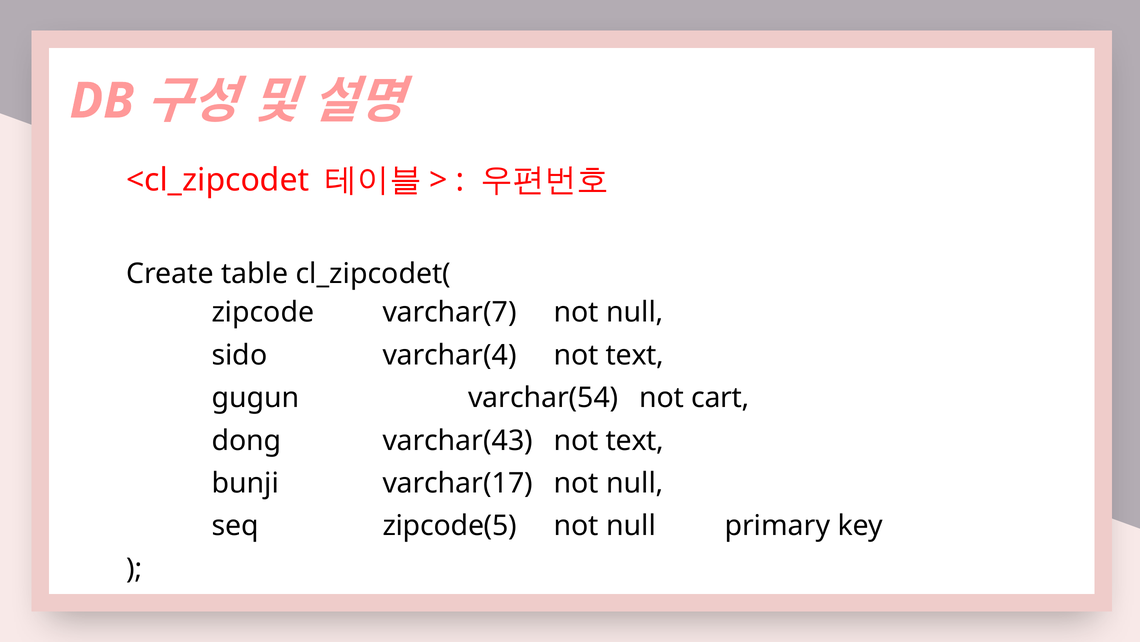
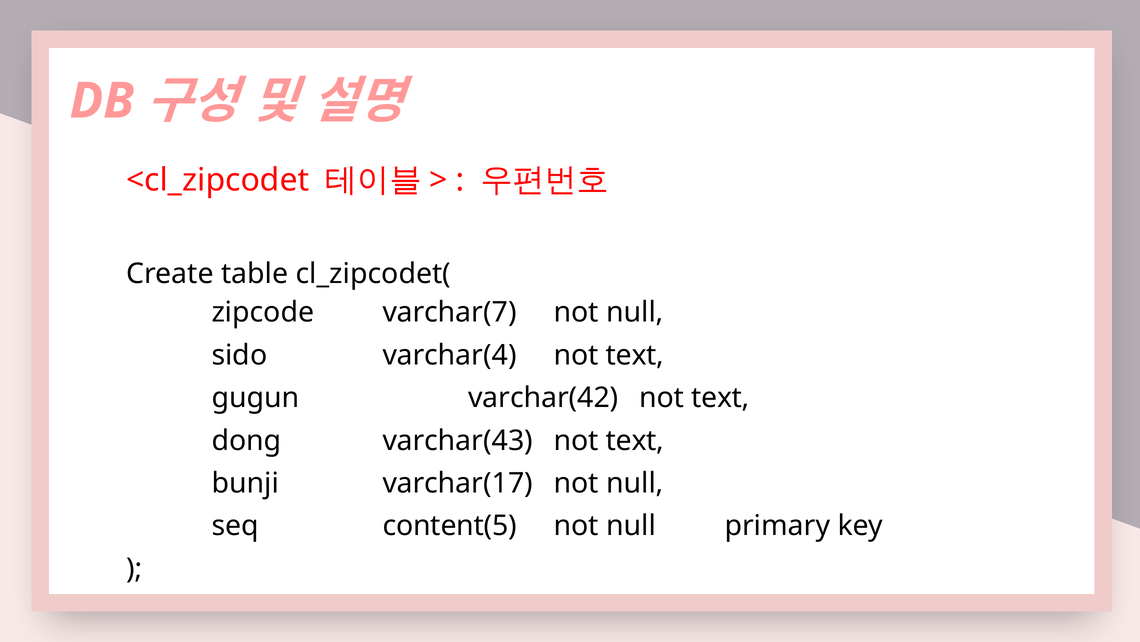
varchar(54: varchar(54 -> varchar(42
cart at (720, 397): cart -> text
zipcode(5: zipcode(5 -> content(5
